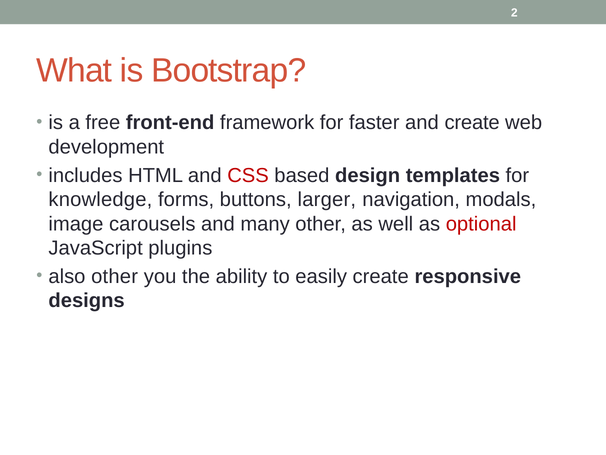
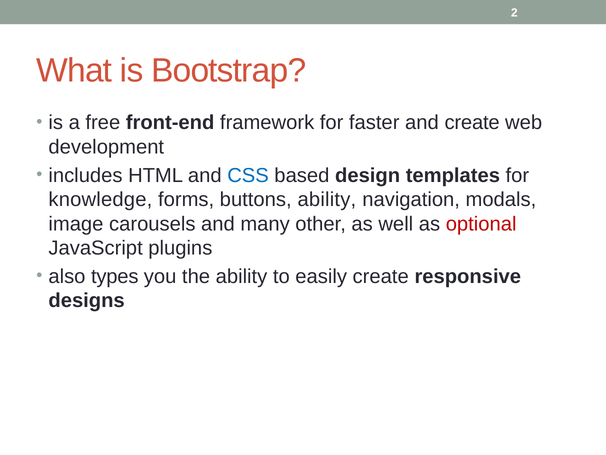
CSS colour: red -> blue
buttons larger: larger -> ability
also other: other -> types
